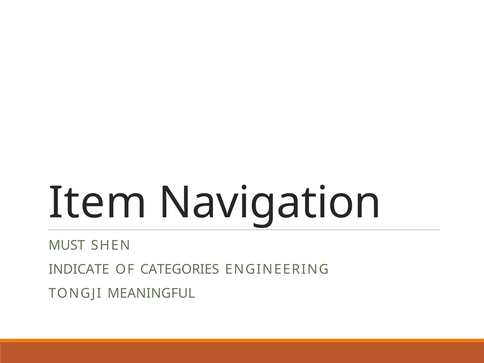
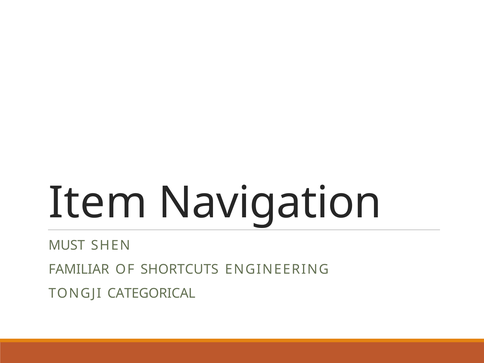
INDICATE: INDICATE -> FAMILIAR
CATEGORIES: CATEGORIES -> SHORTCUTS
MEANINGFUL: MEANINGFUL -> CATEGORICAL
